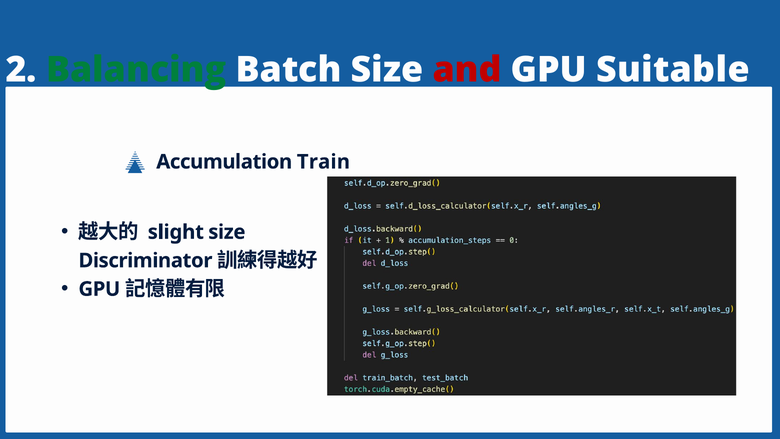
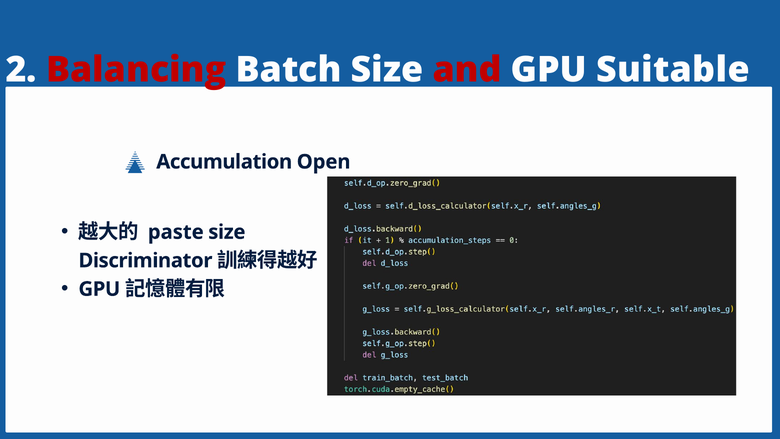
Balancing colour: green -> red
Train: Train -> Open
slight: slight -> paste
